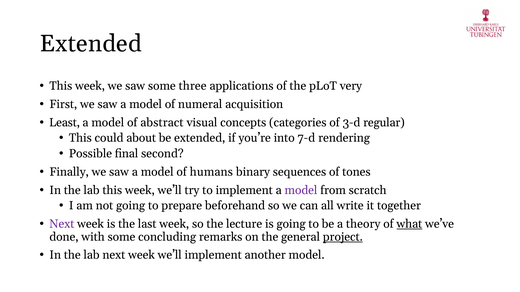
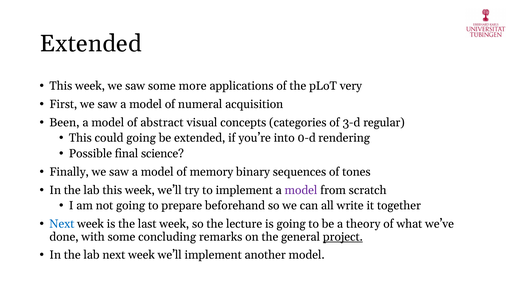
three: three -> more
Least: Least -> Been
could about: about -> going
7-d: 7-d -> 0-d
second: second -> science
humans: humans -> memory
Next at (62, 224) colour: purple -> blue
what underline: present -> none
